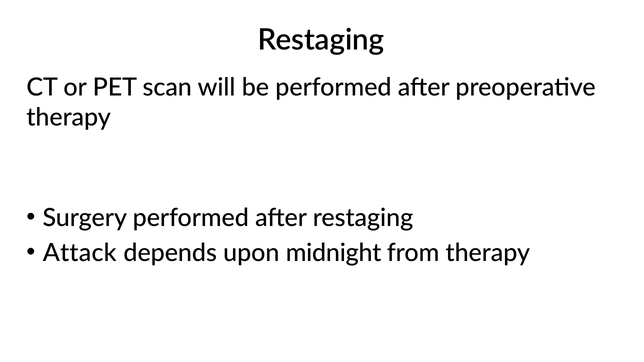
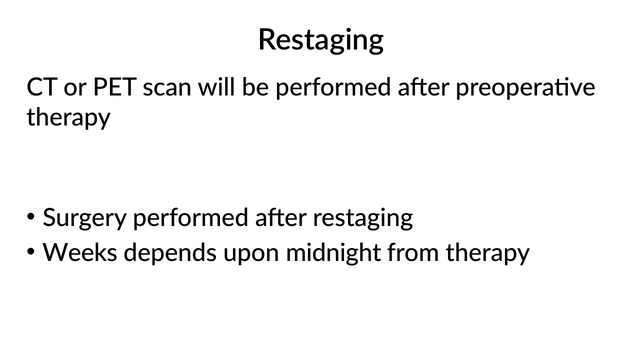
Attack: Attack -> Weeks
